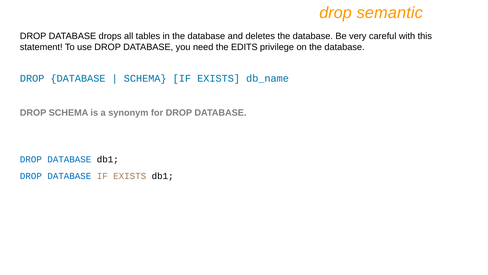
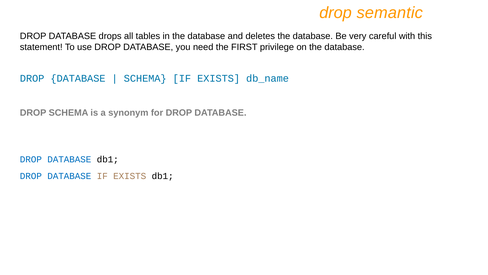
EDITS: EDITS -> FIRST
